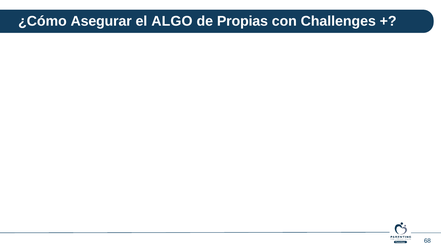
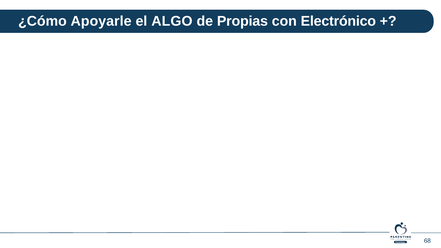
Asegurar: Asegurar -> Apoyarle
Challenges: Challenges -> Electrónico
